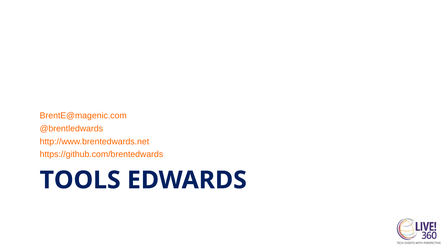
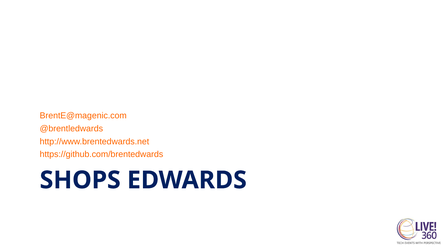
TOOLS: TOOLS -> SHOPS
